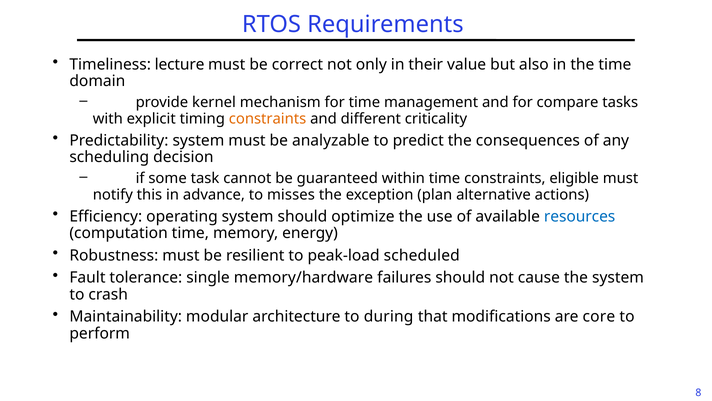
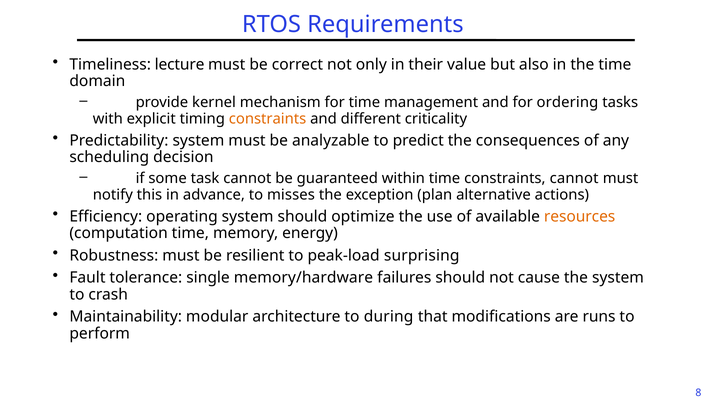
compare: compare -> ordering
constraints eligible: eligible -> cannot
resources colour: blue -> orange
scheduled: scheduled -> surprising
core: core -> runs
